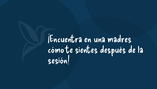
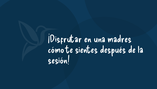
¡Encuentra: ¡Encuentra -> ¡Disfrutar
